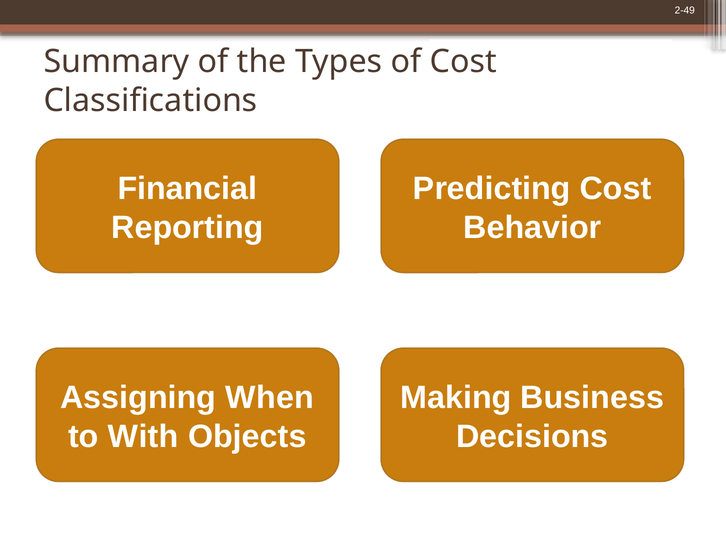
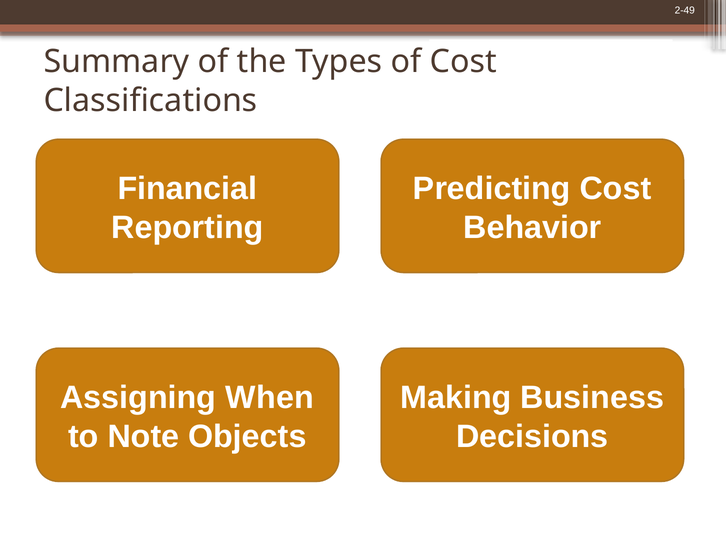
With: With -> Note
